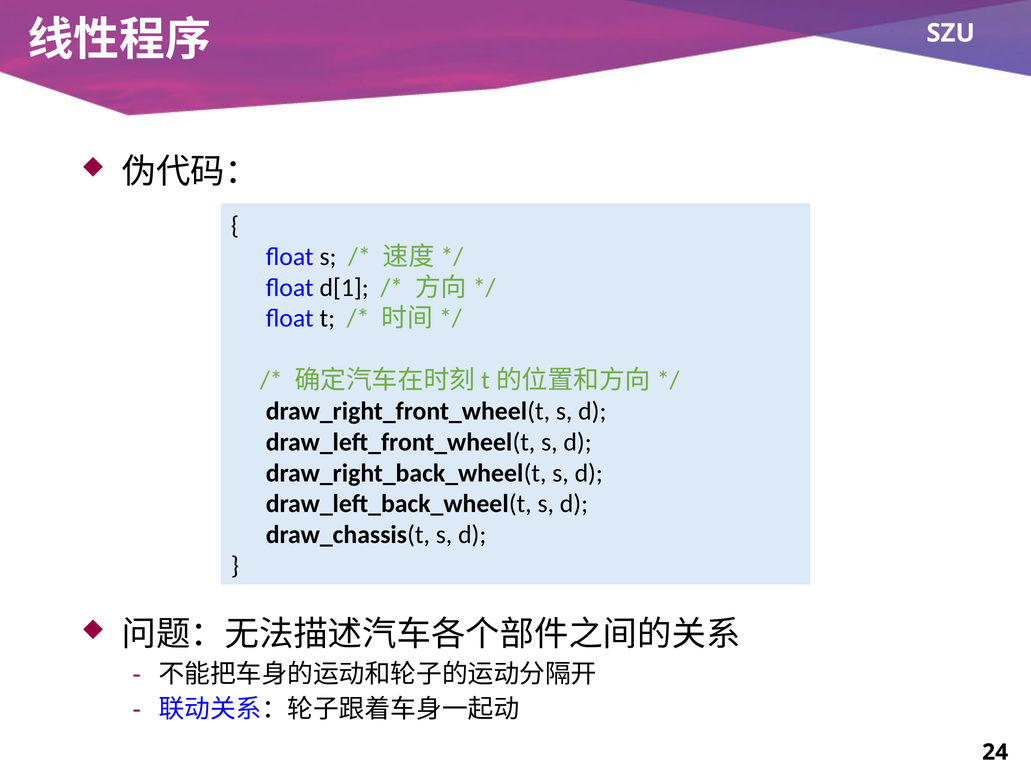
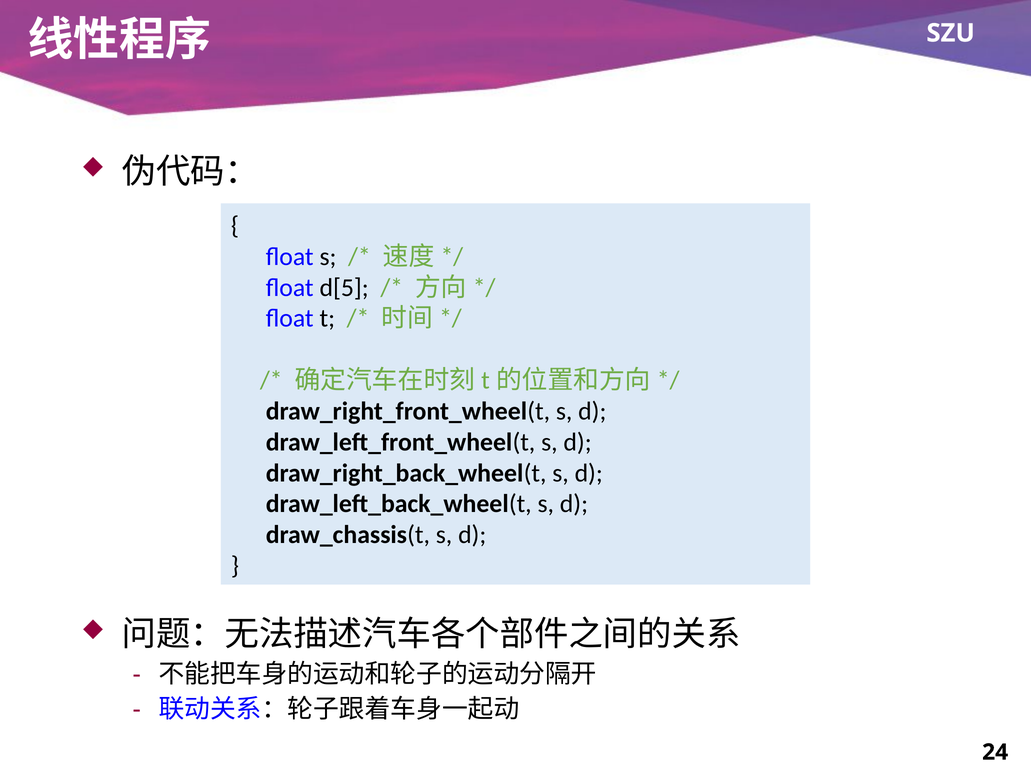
d[1: d[1 -> d[5
